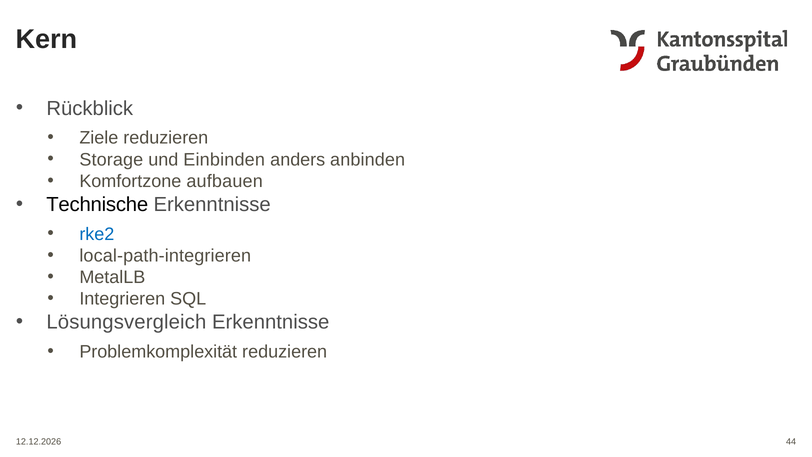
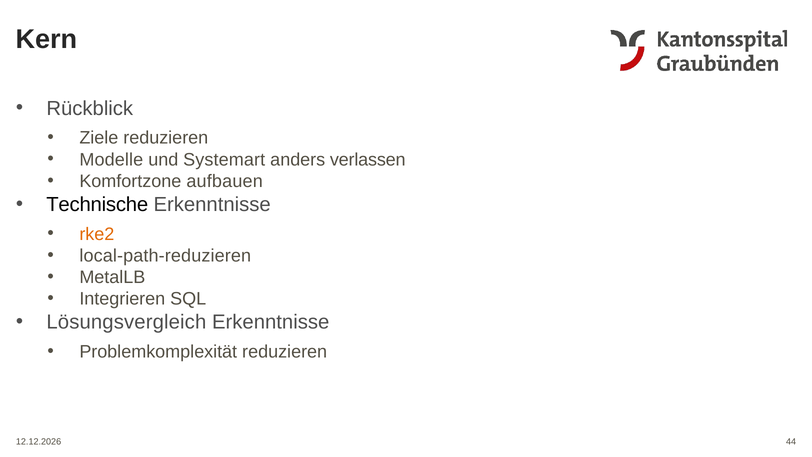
Storage: Storage -> Modelle
Einbinden: Einbinden -> Systemart
anbinden: anbinden -> verlassen
rke2 colour: blue -> orange
local-path-integrieren: local-path-integrieren -> local-path-reduzieren
